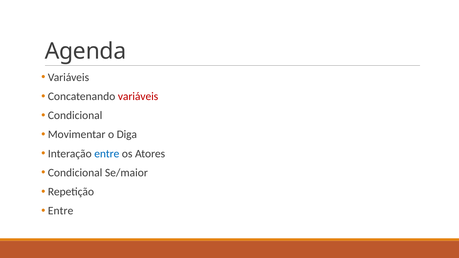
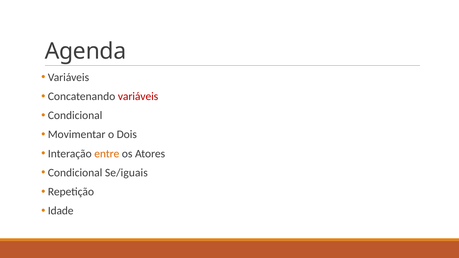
Diga: Diga -> Dois
entre at (107, 154) colour: blue -> orange
Se/maior: Se/maior -> Se/iguais
Entre at (61, 211): Entre -> Idade
